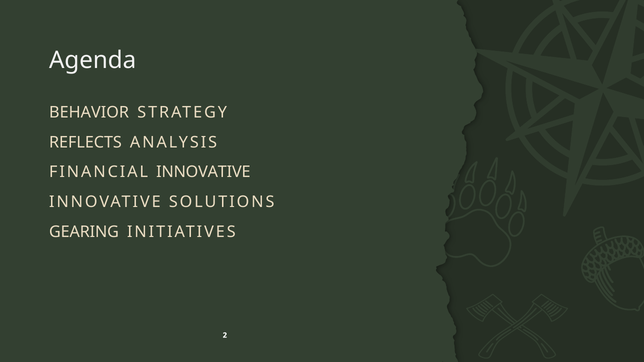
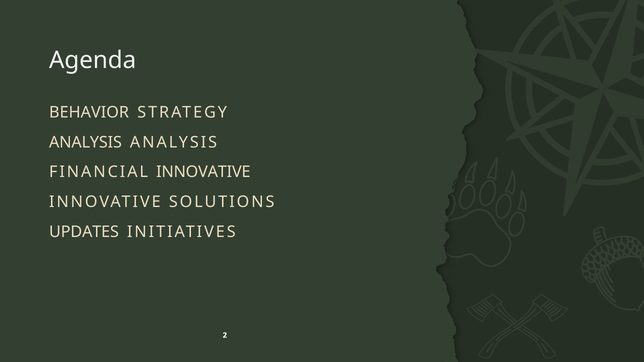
REFLECTS at (85, 142): REFLECTS -> ANALYSIS
GEARING: GEARING -> UPDATES
